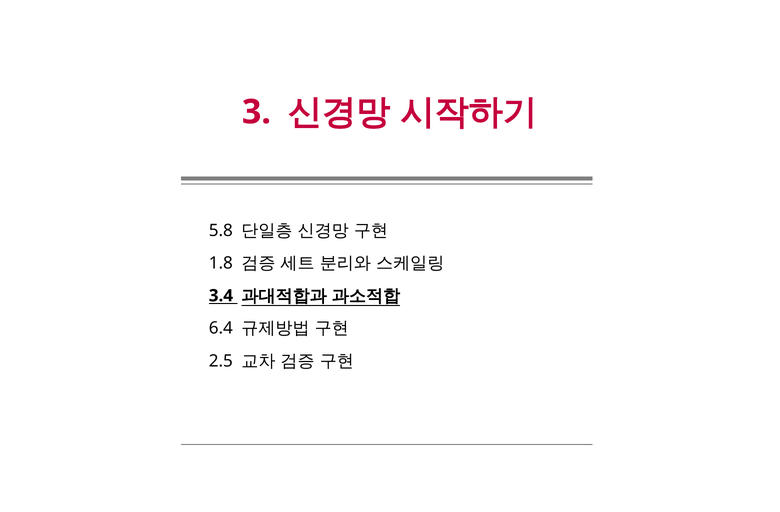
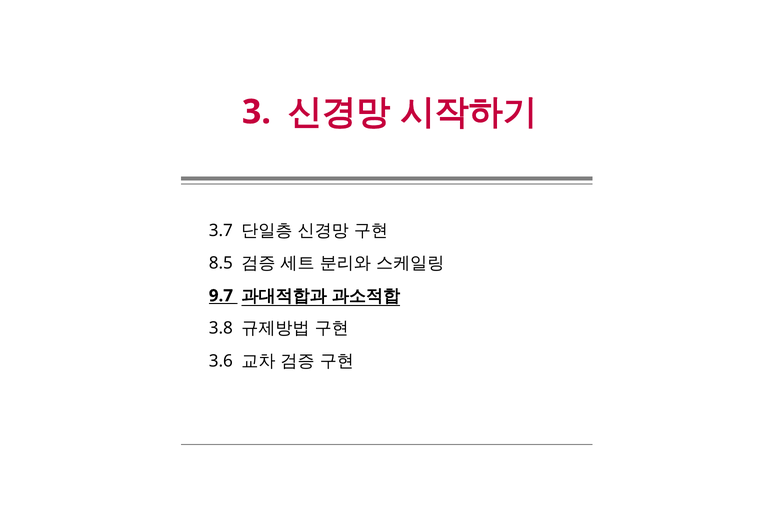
5.8: 5.8 -> 3.7
1.8: 1.8 -> 8.5
3.4: 3.4 -> 9.7
6.4: 6.4 -> 3.8
2.5: 2.5 -> 3.6
